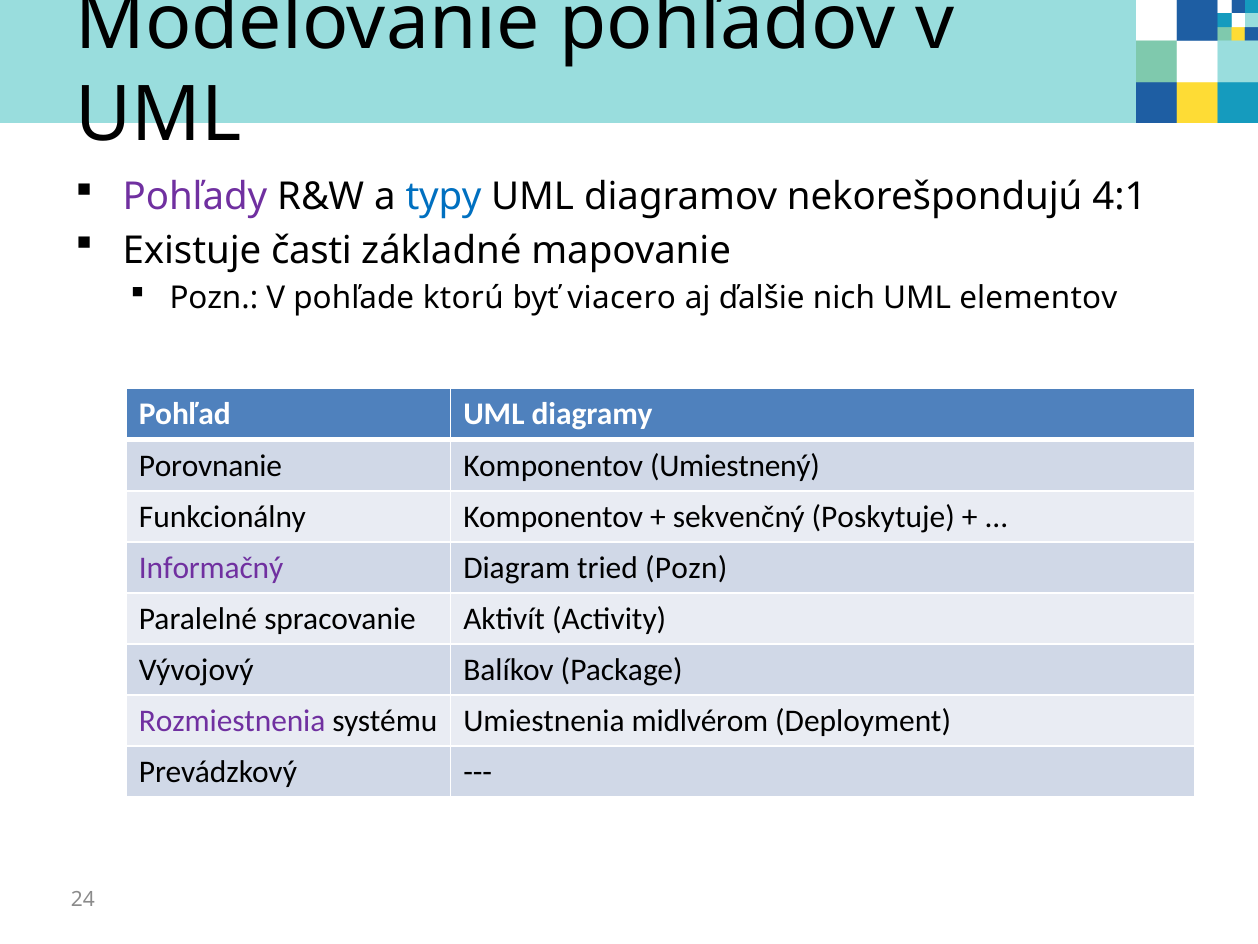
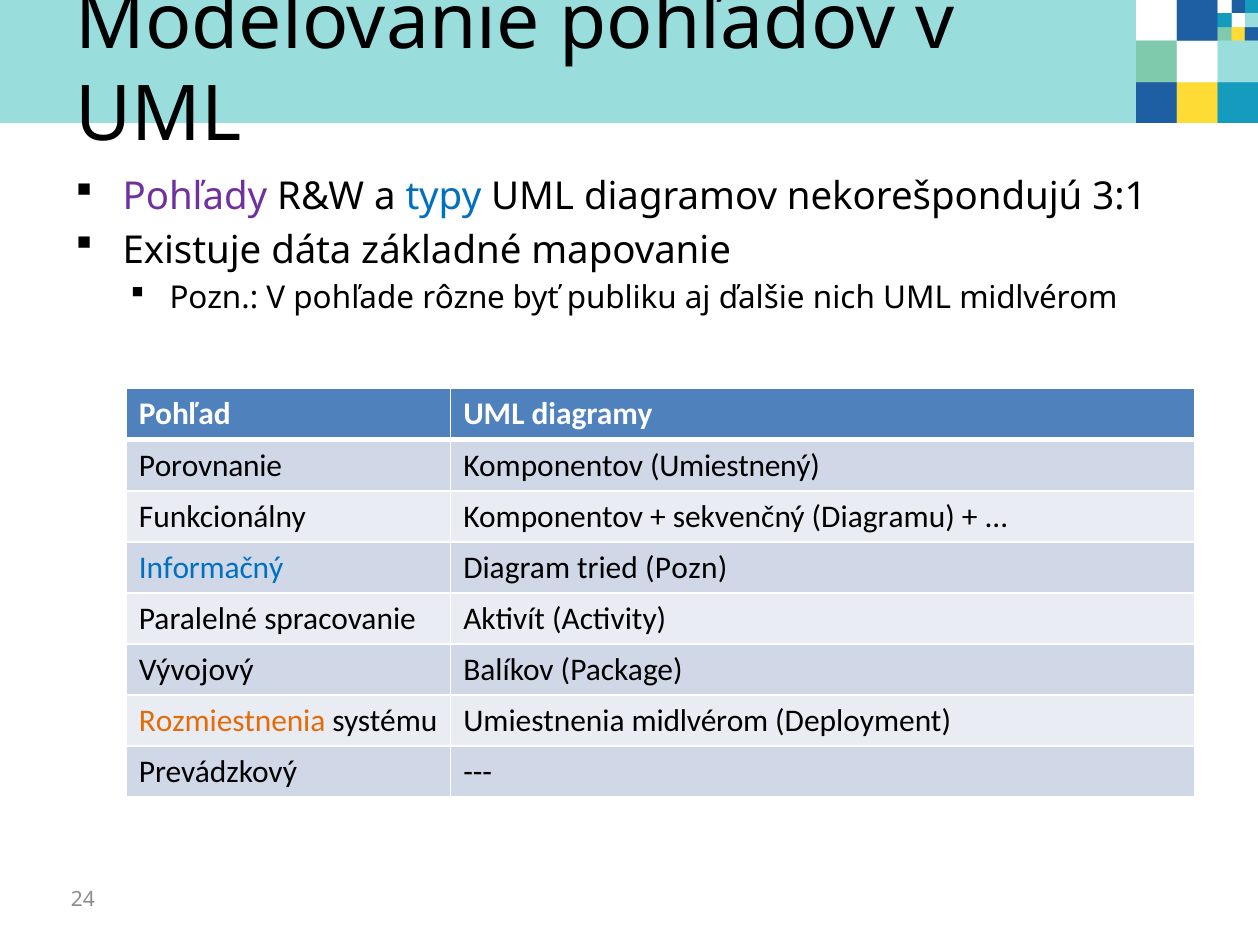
4:1: 4:1 -> 3:1
časti: časti -> dáta
ktorú: ktorú -> rôzne
viacero: viacero -> publiku
UML elementov: elementov -> midlvérom
Poskytuje: Poskytuje -> Diagramu
Informačný colour: purple -> blue
Rozmiestnenia colour: purple -> orange
